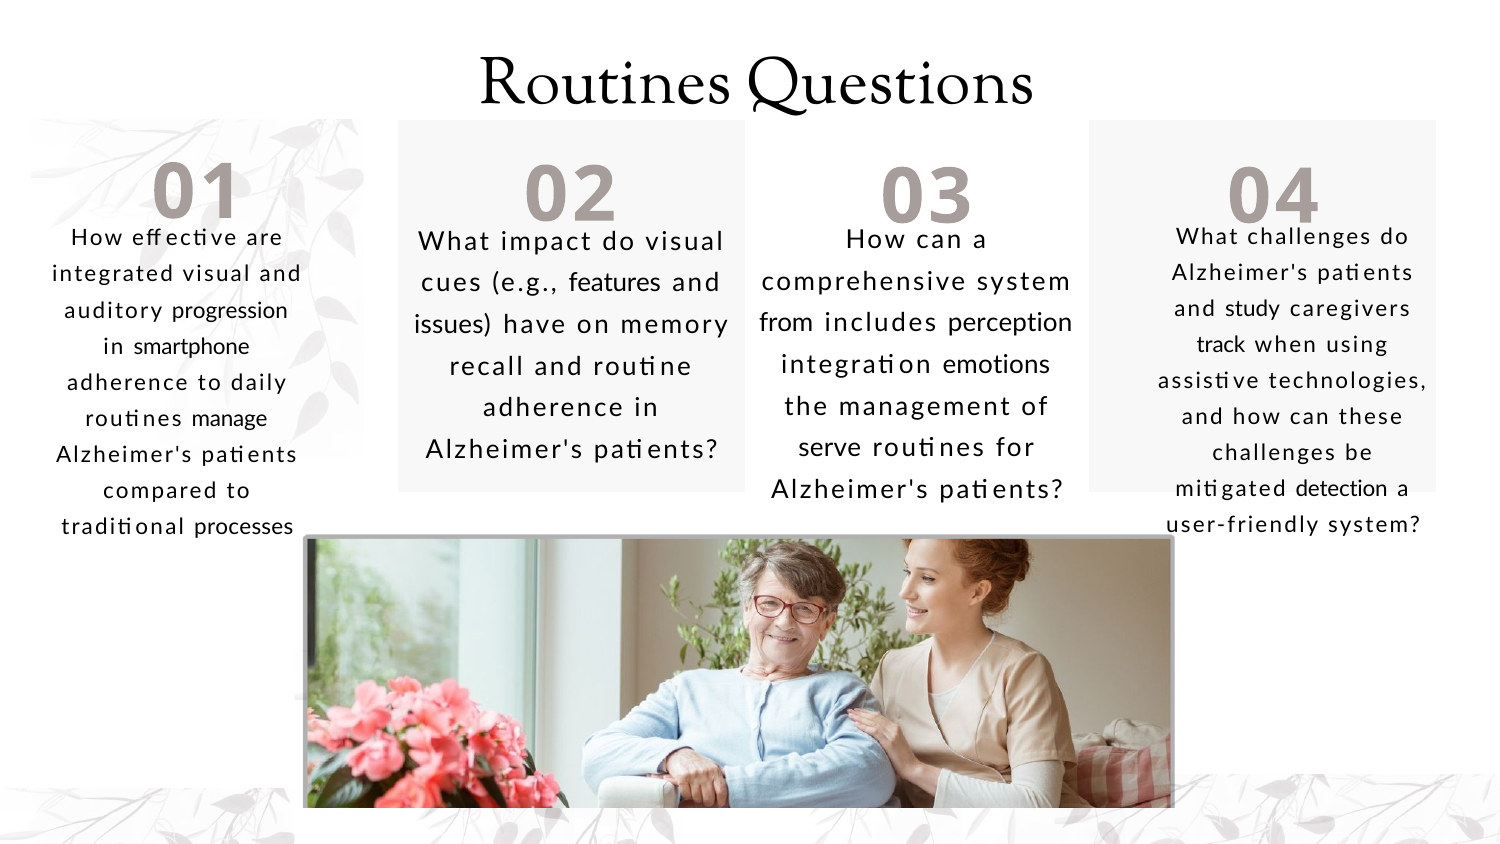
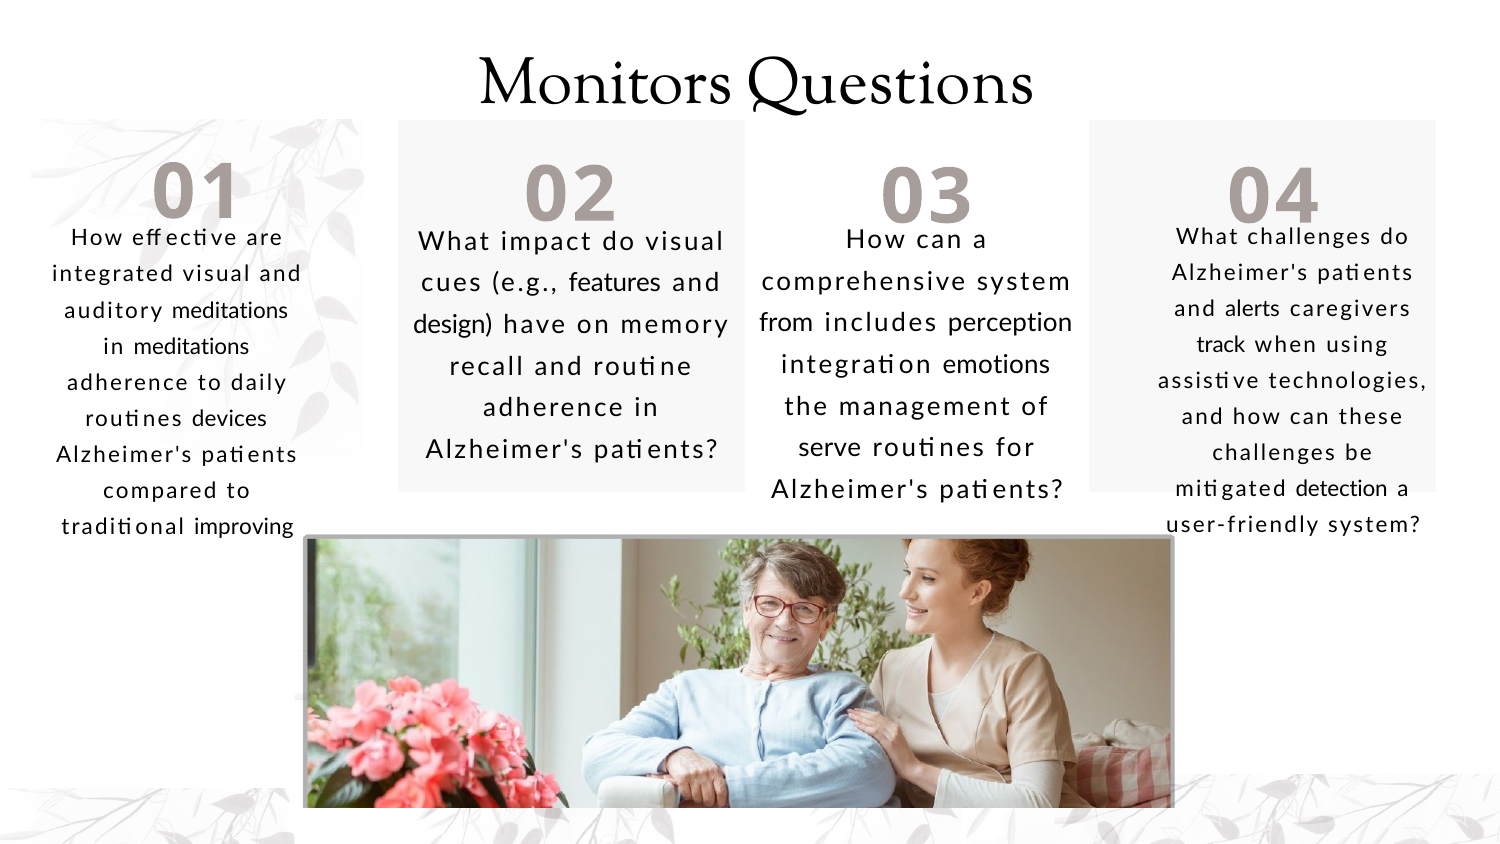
Routines at (605, 82): Routines -> Monitors
study: study -> alerts
auditory progression: progression -> meditations
issues: issues -> design
in smartphone: smartphone -> meditations
manage: manage -> devices
processes: processes -> improving
